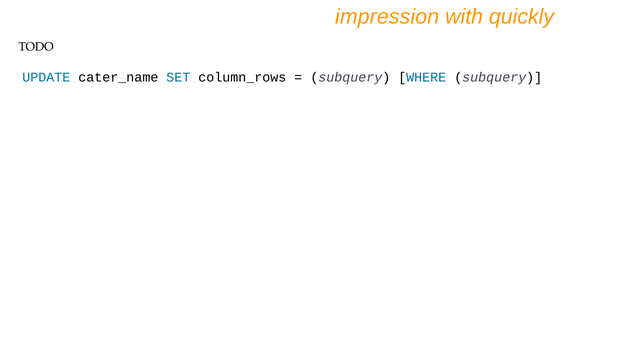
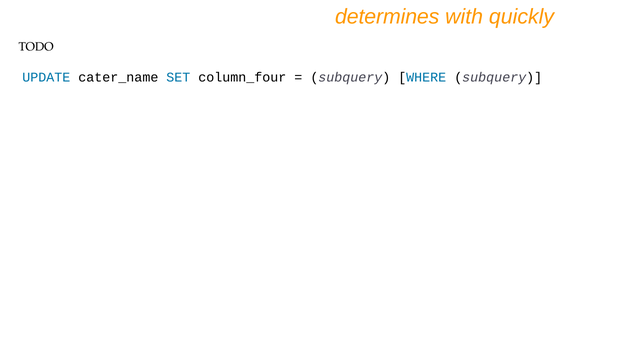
impression: impression -> determines
column_rows: column_rows -> column_four
